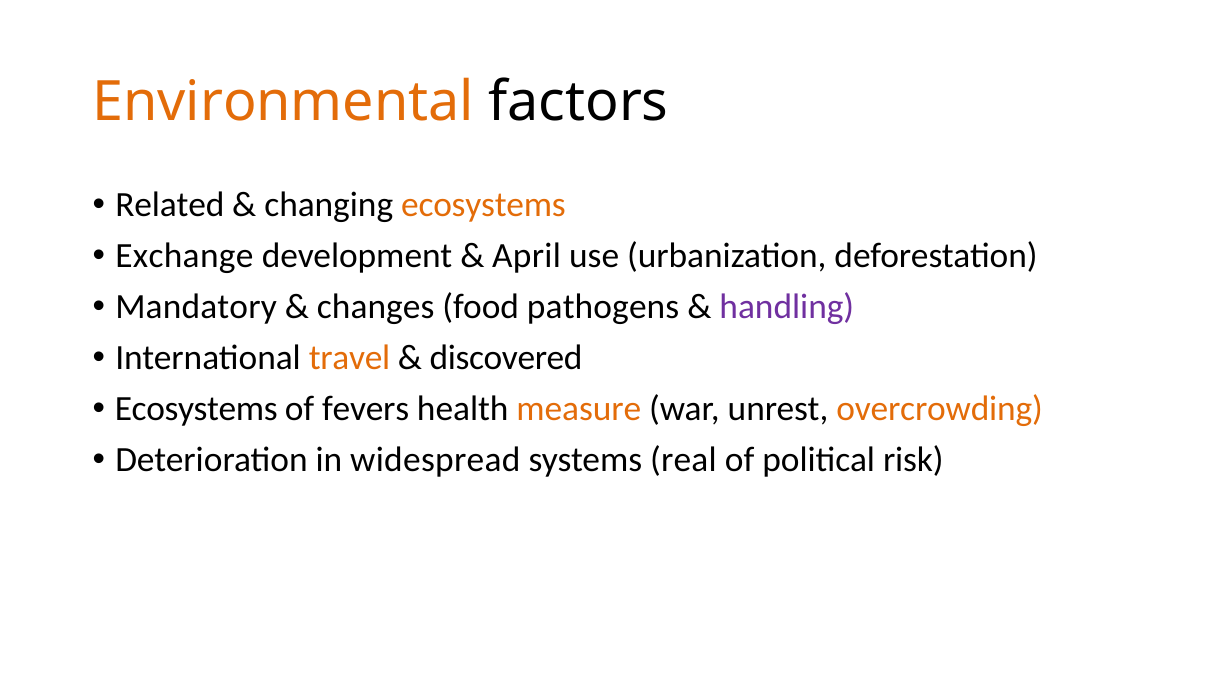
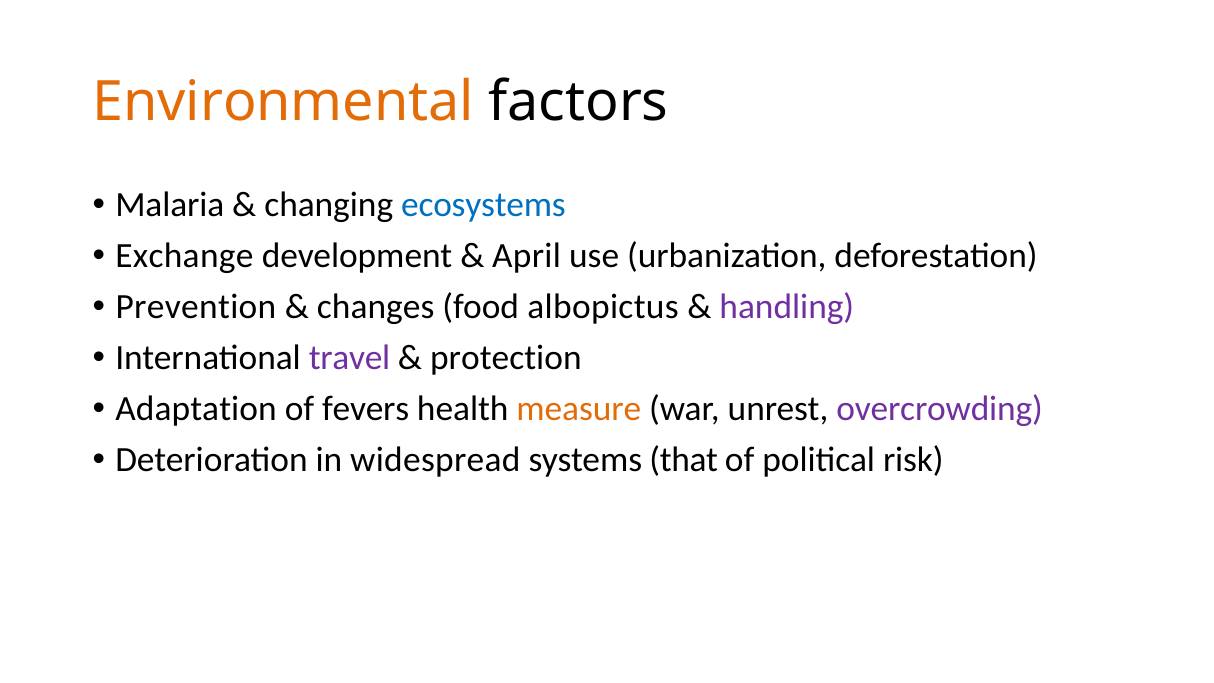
Related: Related -> Malaria
ecosystems at (483, 205) colour: orange -> blue
Mandatory: Mandatory -> Prevention
pathogens: pathogens -> albopictus
travel colour: orange -> purple
discovered: discovered -> protection
Ecosystems at (196, 409): Ecosystems -> Adaptation
overcrowding colour: orange -> purple
real: real -> that
